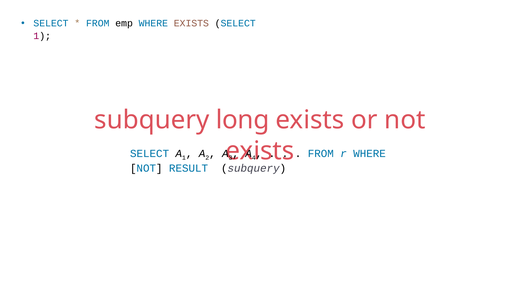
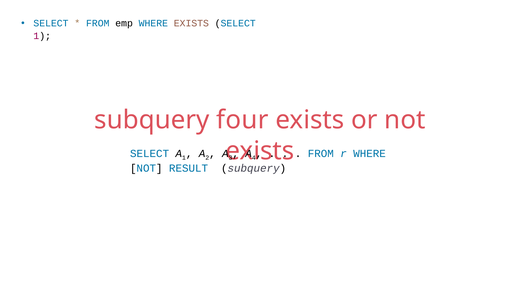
long: long -> four
